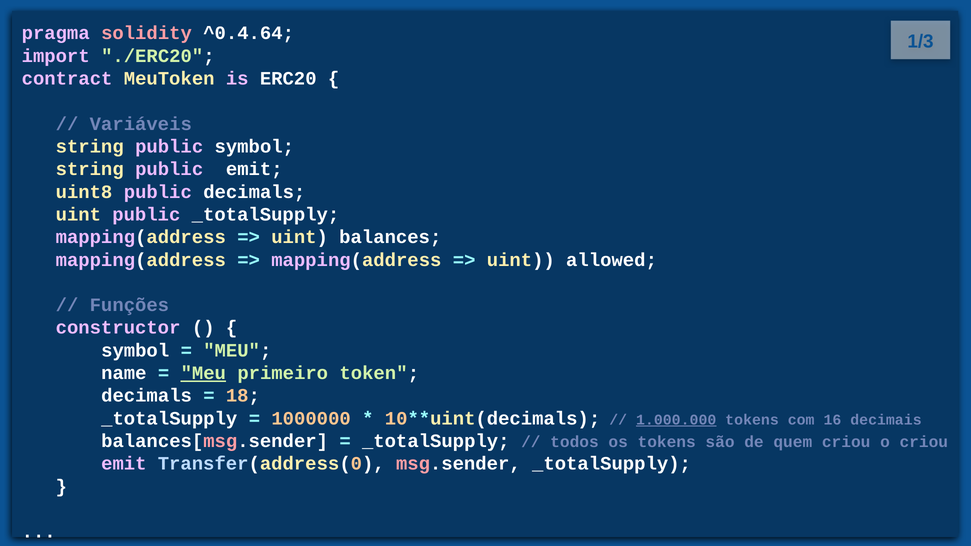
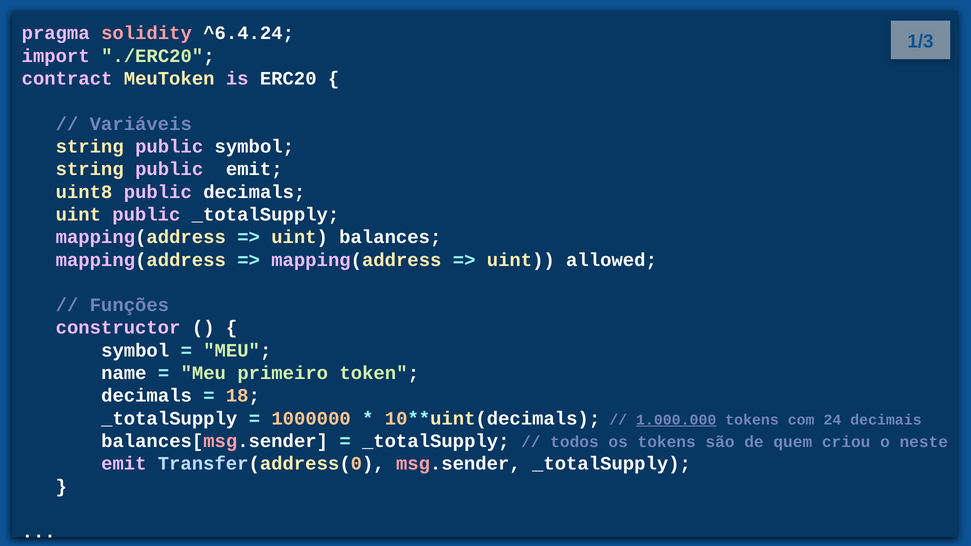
^0.4.64: ^0.4.64 -> ^6.4.24
Meu at (203, 373) underline: present -> none
16: 16 -> 24
o criou: criou -> neste
